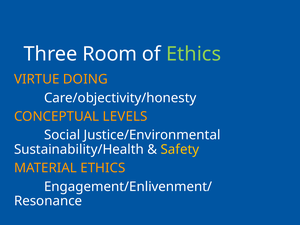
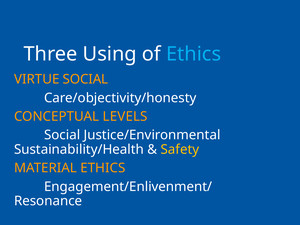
Room: Room -> Using
Ethics at (194, 54) colour: light green -> light blue
VIRTUE DOING: DOING -> SOCIAL
